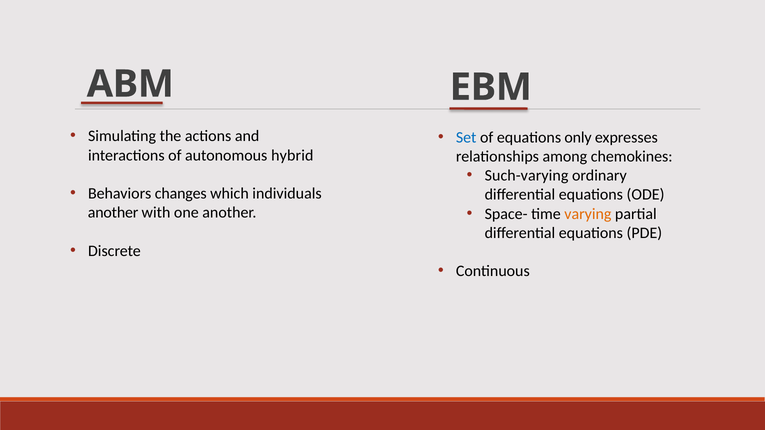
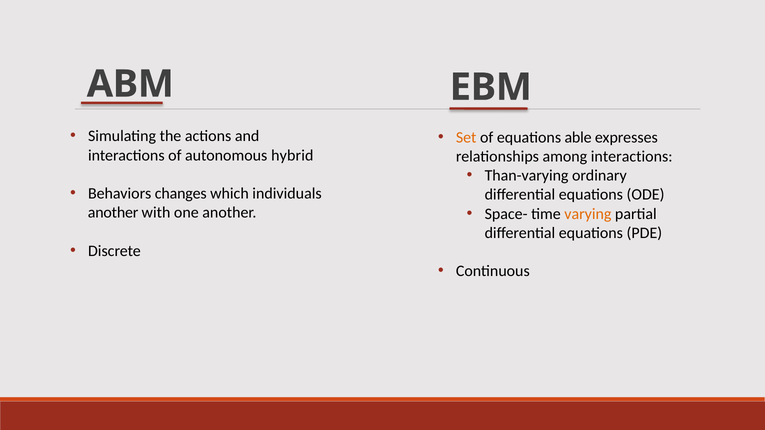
Set colour: blue -> orange
only: only -> able
among chemokines: chemokines -> interactions
Such-varying: Such-varying -> Than-varying
